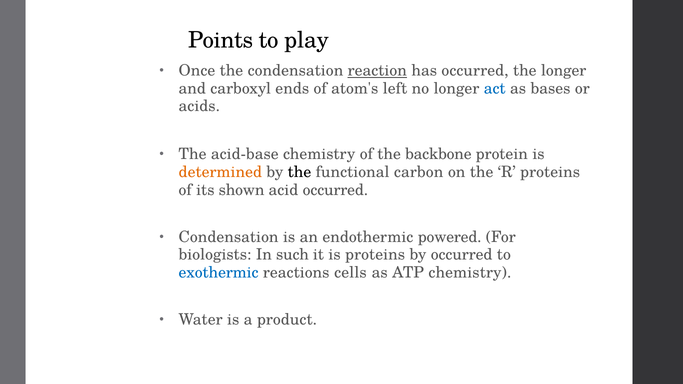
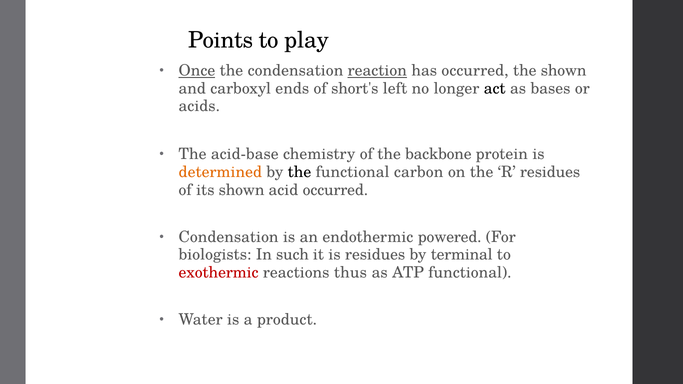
Once underline: none -> present
the longer: longer -> shown
atom's: atom's -> short's
act colour: blue -> black
R proteins: proteins -> residues
is proteins: proteins -> residues
by occurred: occurred -> terminal
exothermic colour: blue -> red
cells: cells -> thus
ATP chemistry: chemistry -> functional
